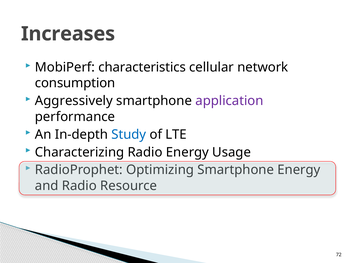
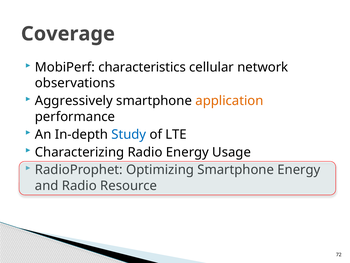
Increases: Increases -> Coverage
consumption: consumption -> observations
application colour: purple -> orange
